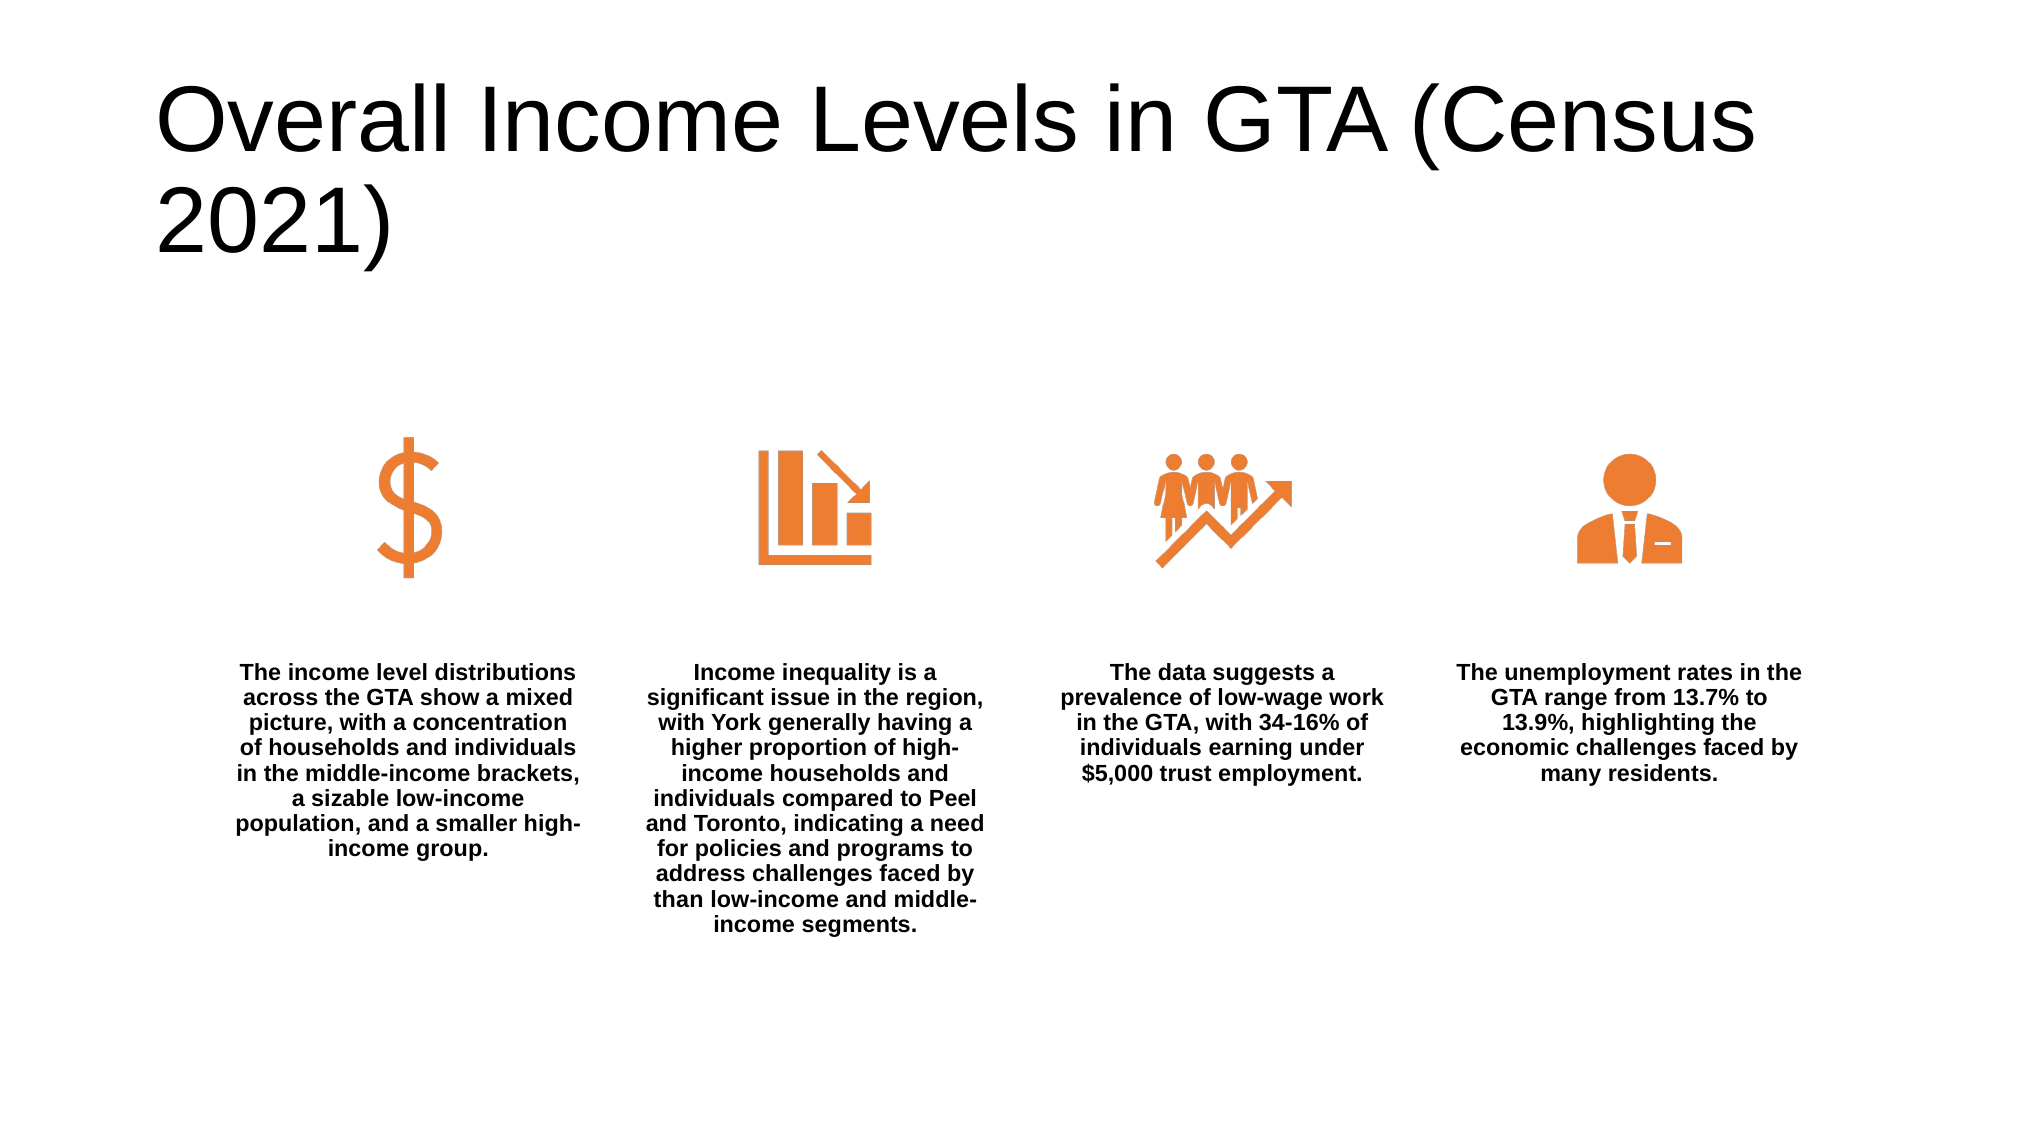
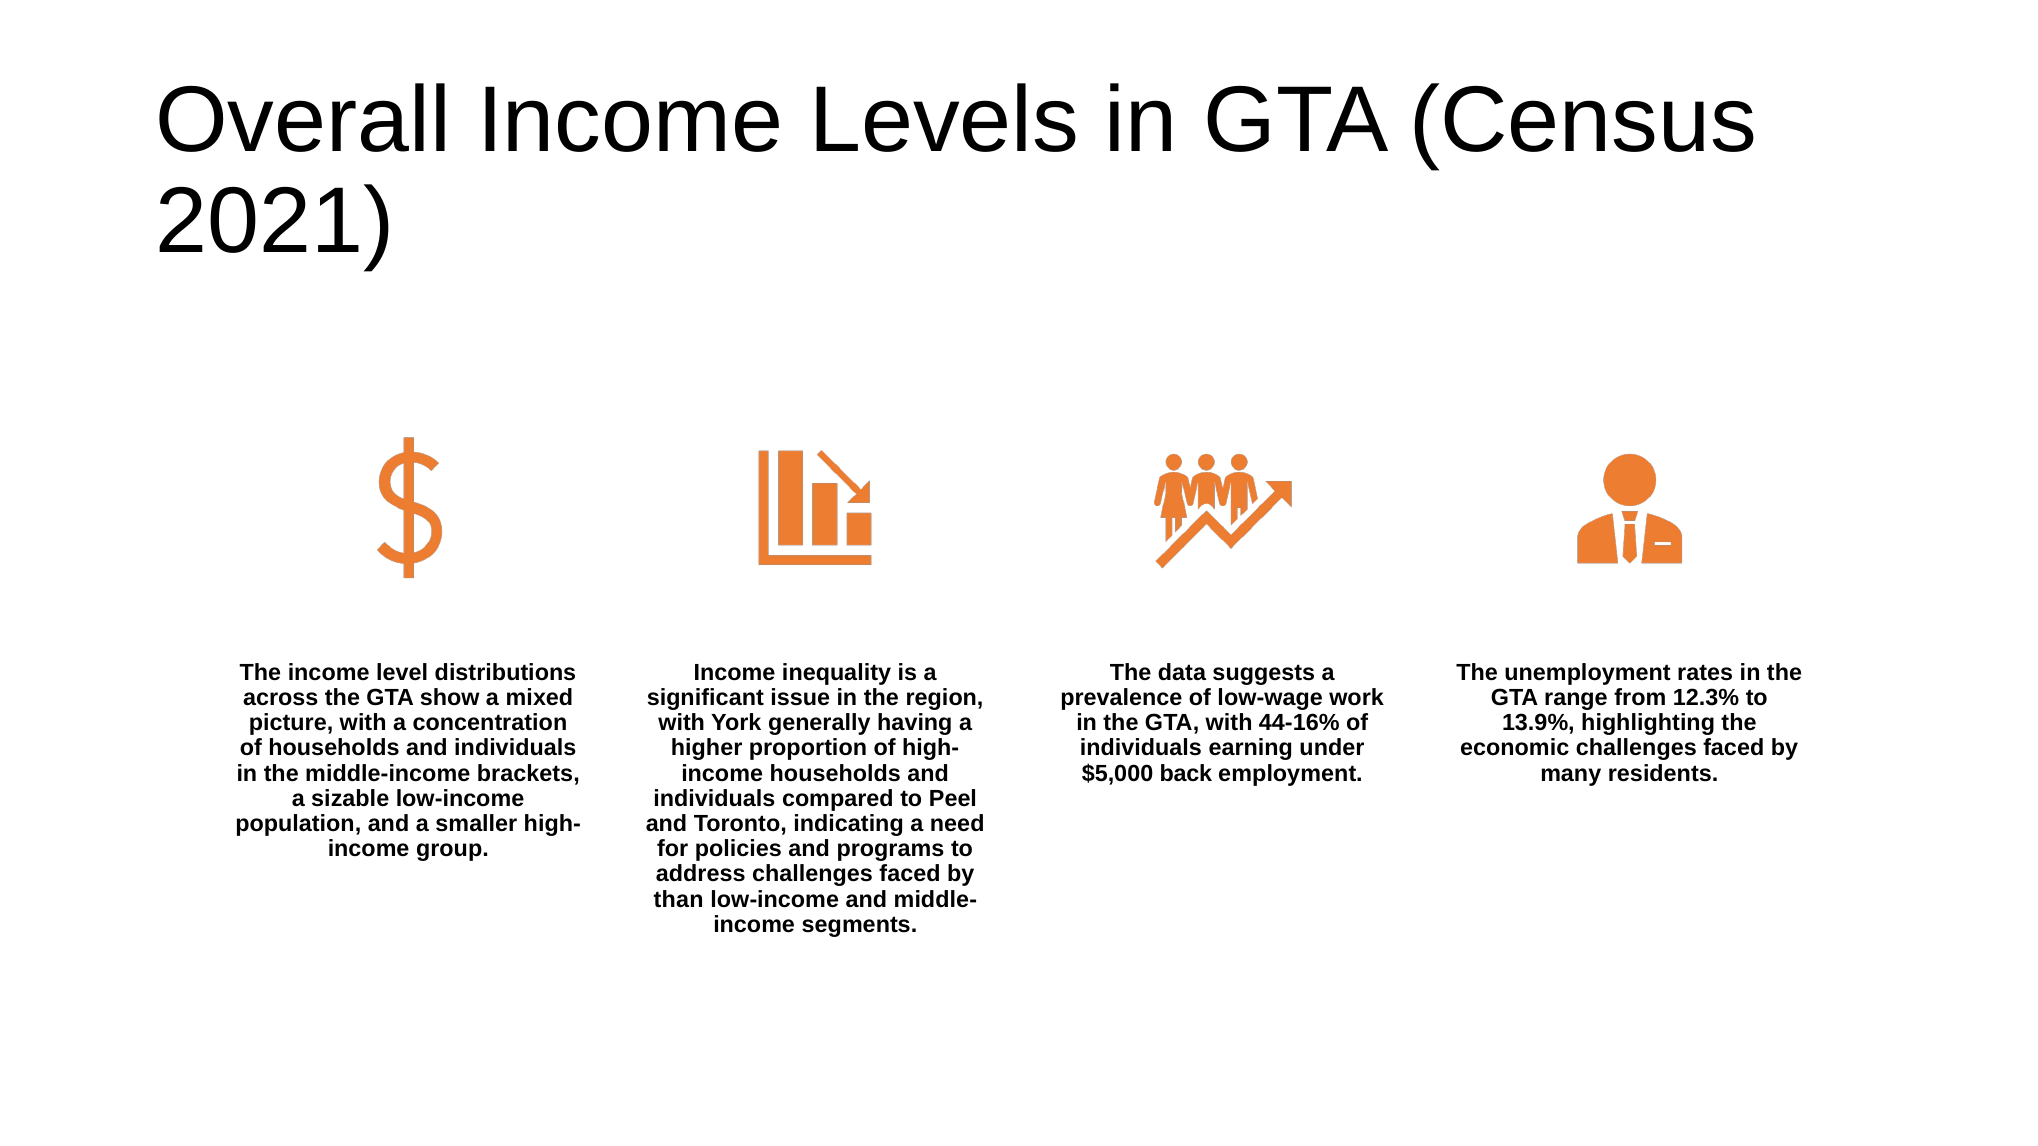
13.7%: 13.7% -> 12.3%
34-16%: 34-16% -> 44-16%
trust: trust -> back
